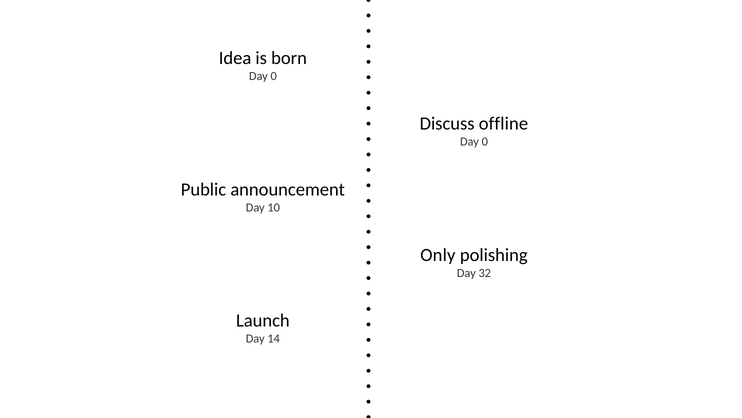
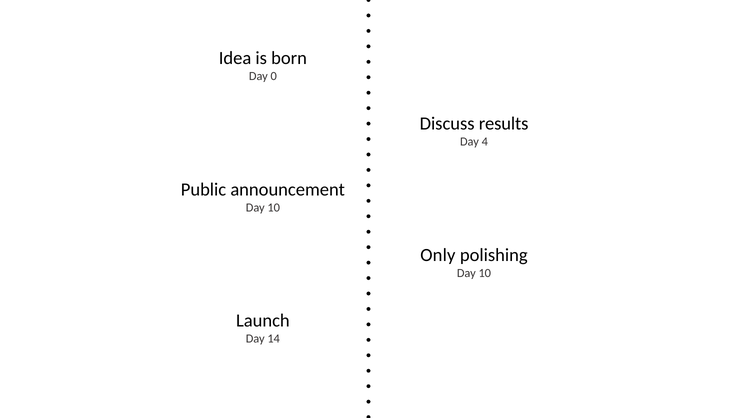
offline: offline -> results
0 at (485, 142): 0 -> 4
32 at (485, 273): 32 -> 10
